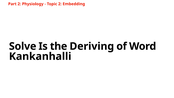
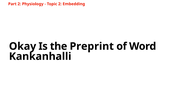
Solve: Solve -> Okay
Deriving: Deriving -> Preprint
